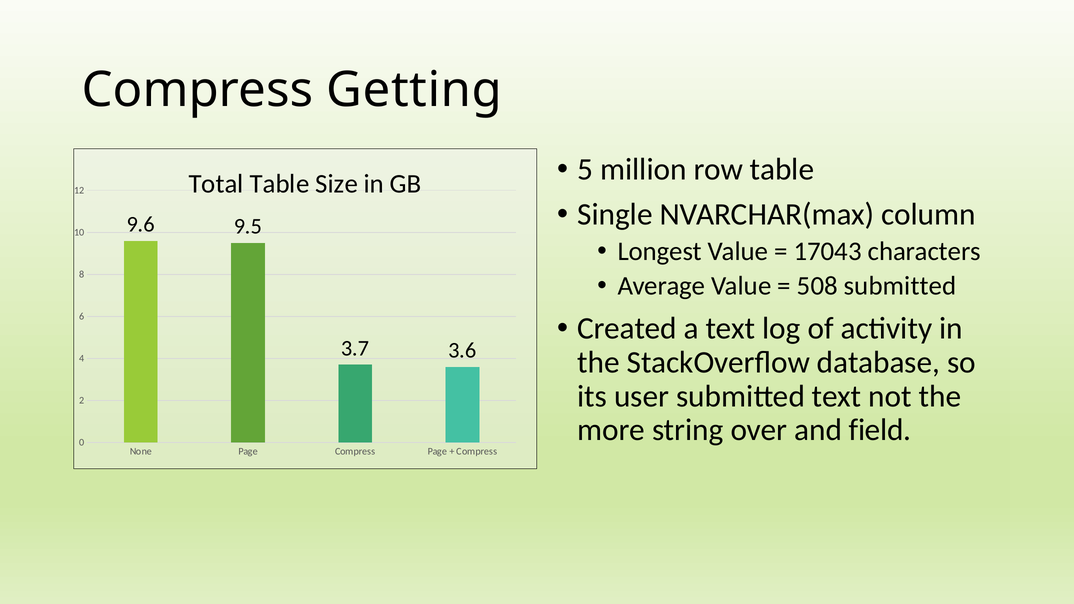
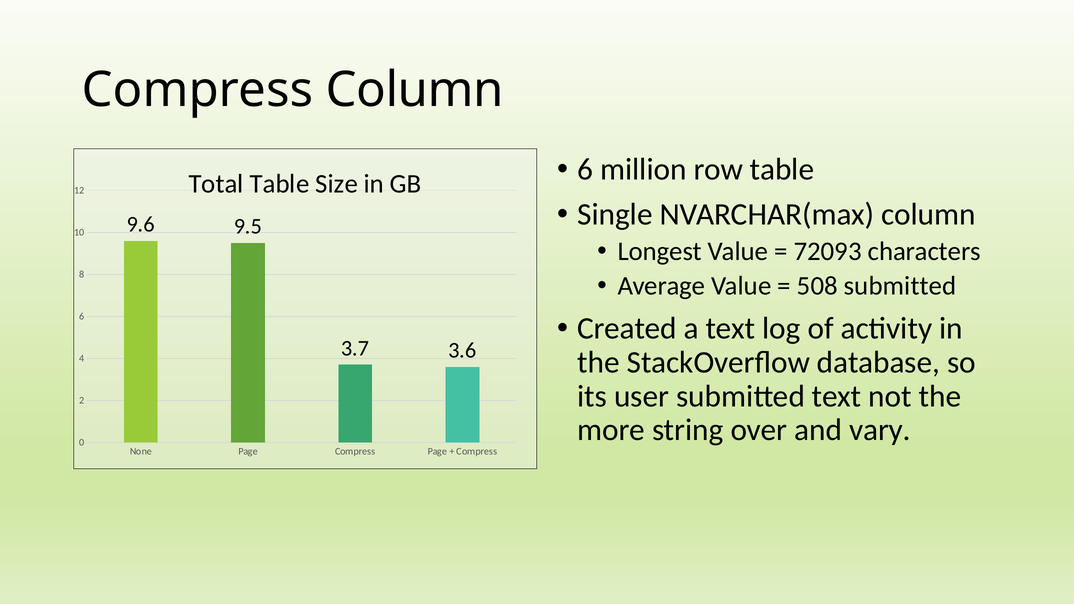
Compress Getting: Getting -> Column
5 at (585, 170): 5 -> 6
17043: 17043 -> 72093
field: field -> vary
